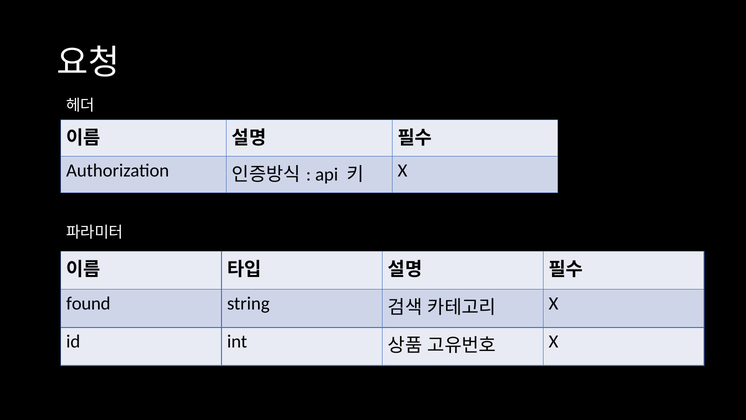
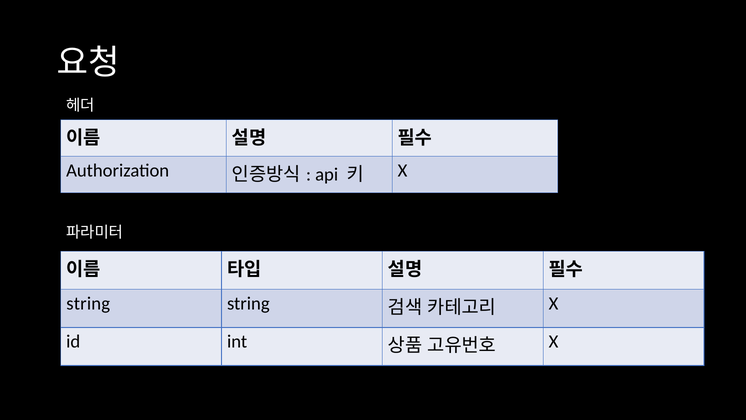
found at (88, 303): found -> string
